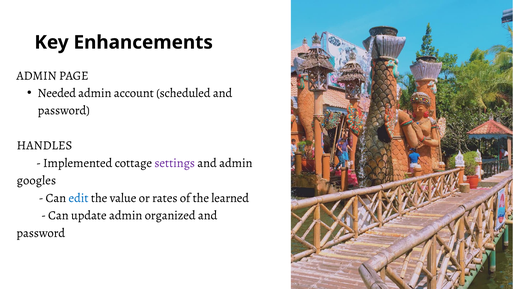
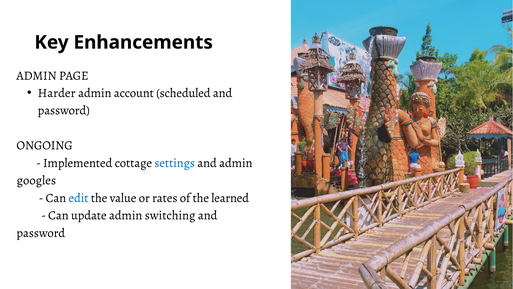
Needed: Needed -> Harder
HANDLES: HANDLES -> ONGOING
settings colour: purple -> blue
organized: organized -> switching
